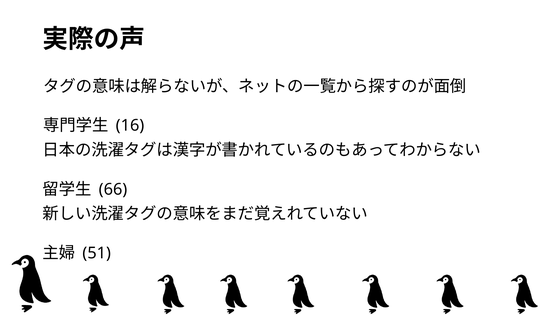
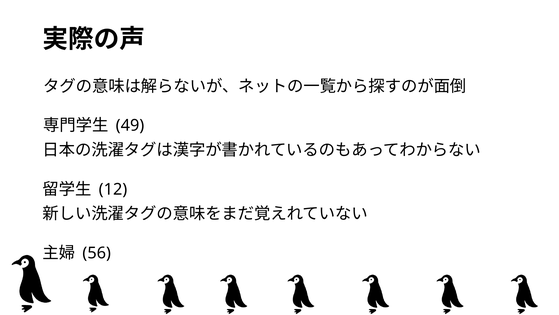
16: 16 -> 49
66: 66 -> 12
51: 51 -> 56
